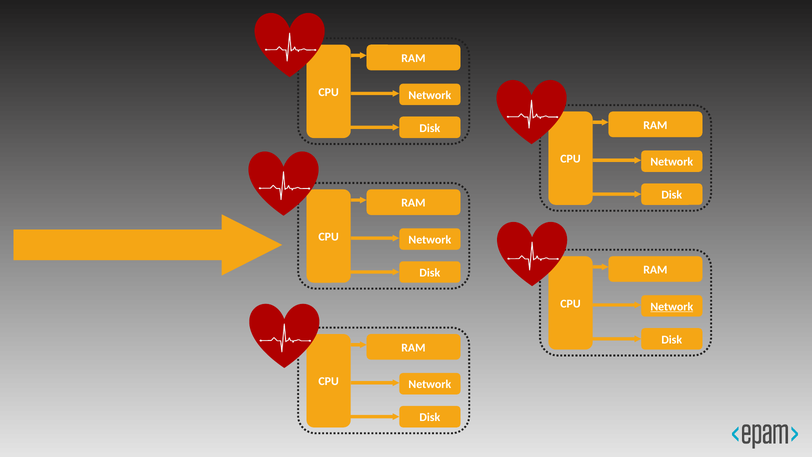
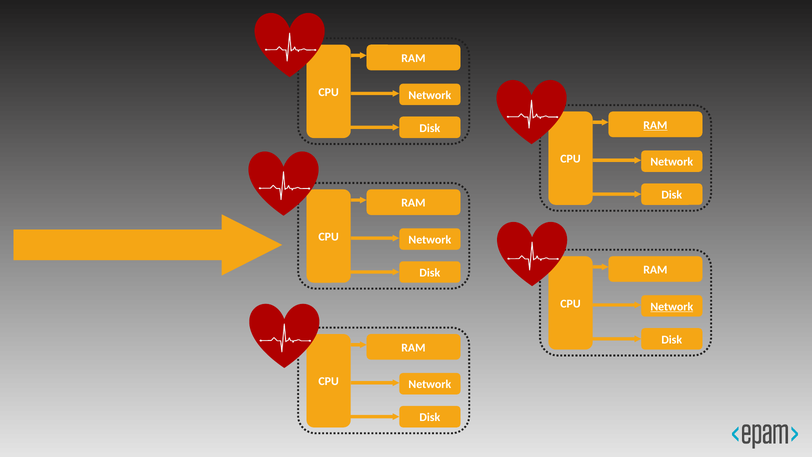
RAM at (655, 125) underline: none -> present
